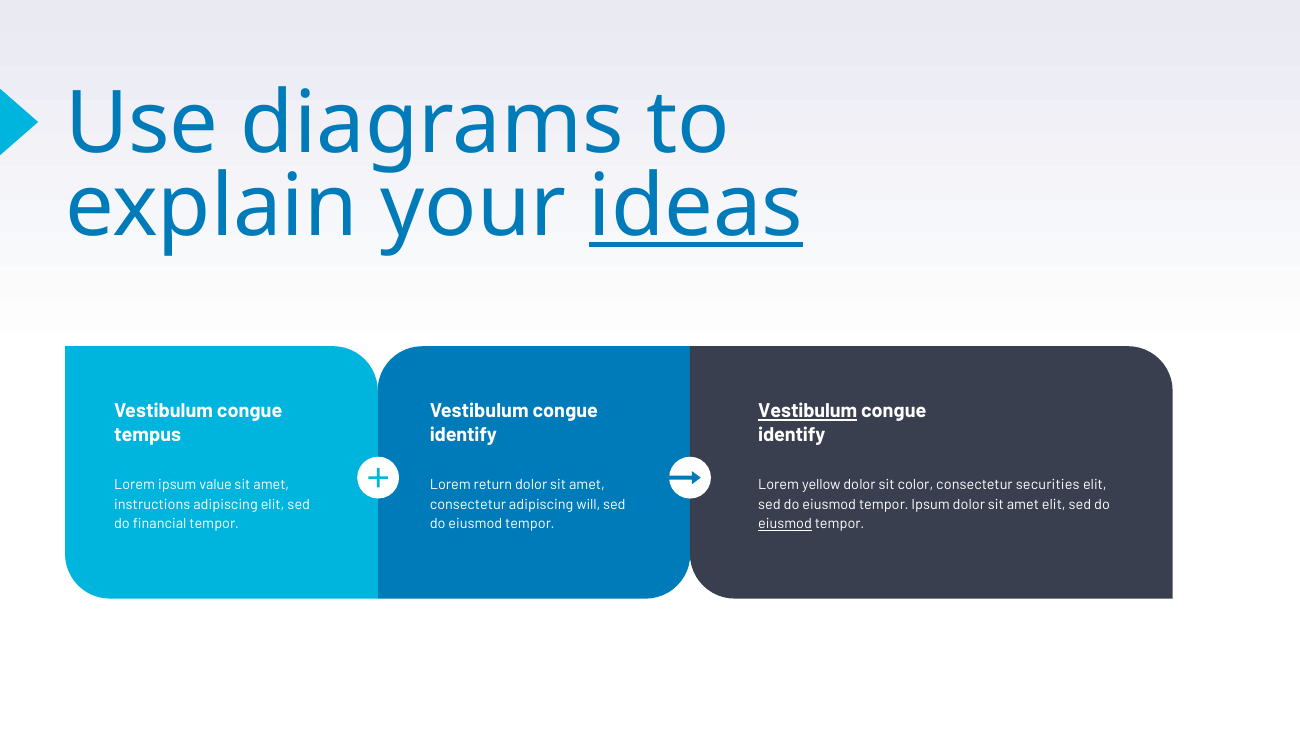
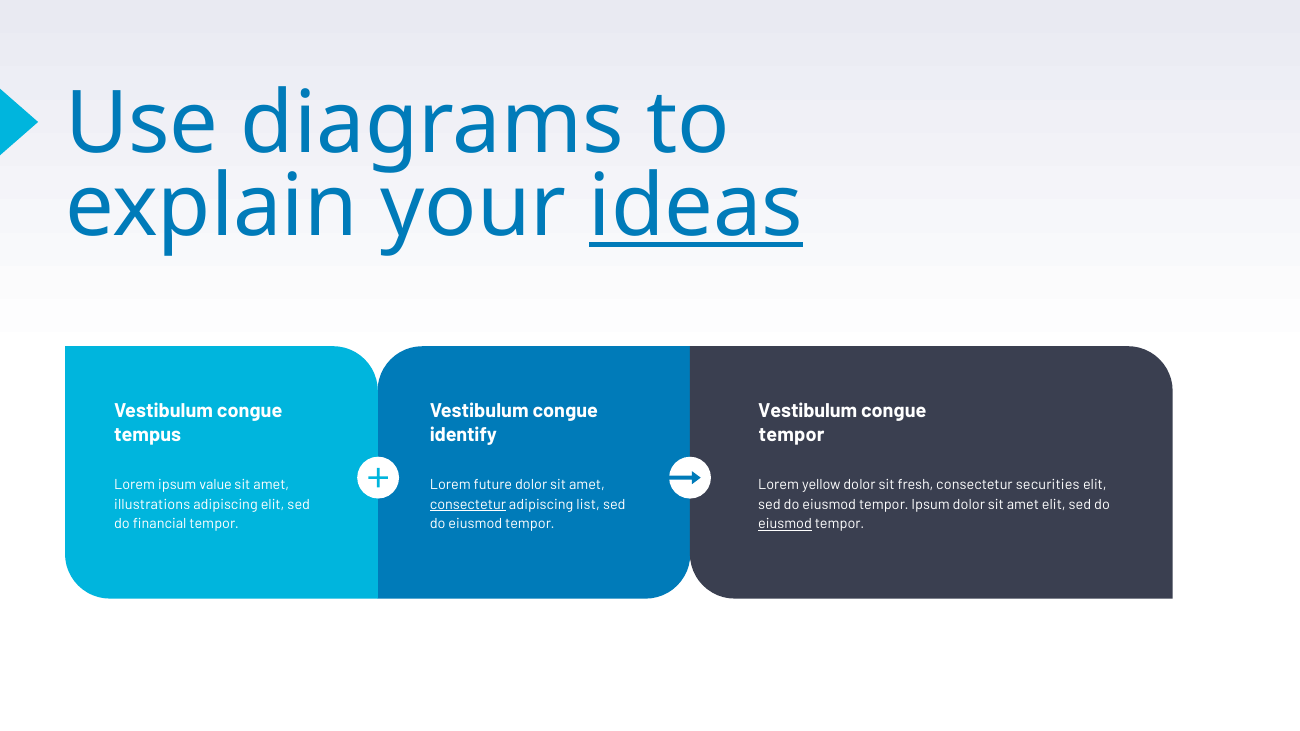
Vestibulum at (808, 412) underline: present -> none
identify at (792, 435): identify -> tempor
return: return -> future
color: color -> fresh
instructions: instructions -> illustrations
consectetur at (468, 504) underline: none -> present
will: will -> list
